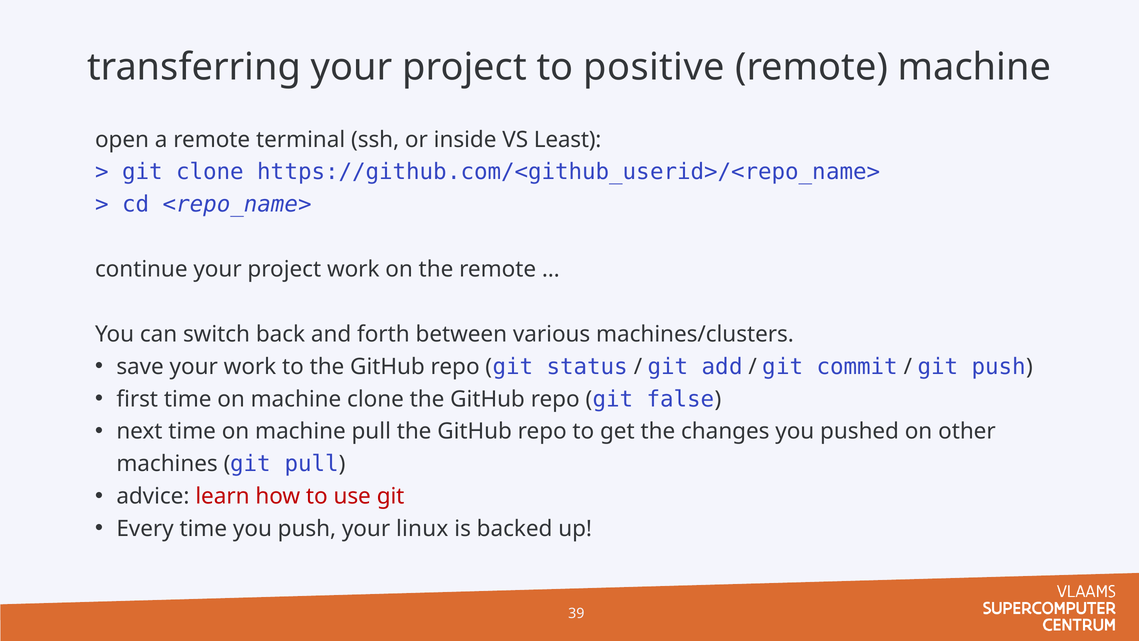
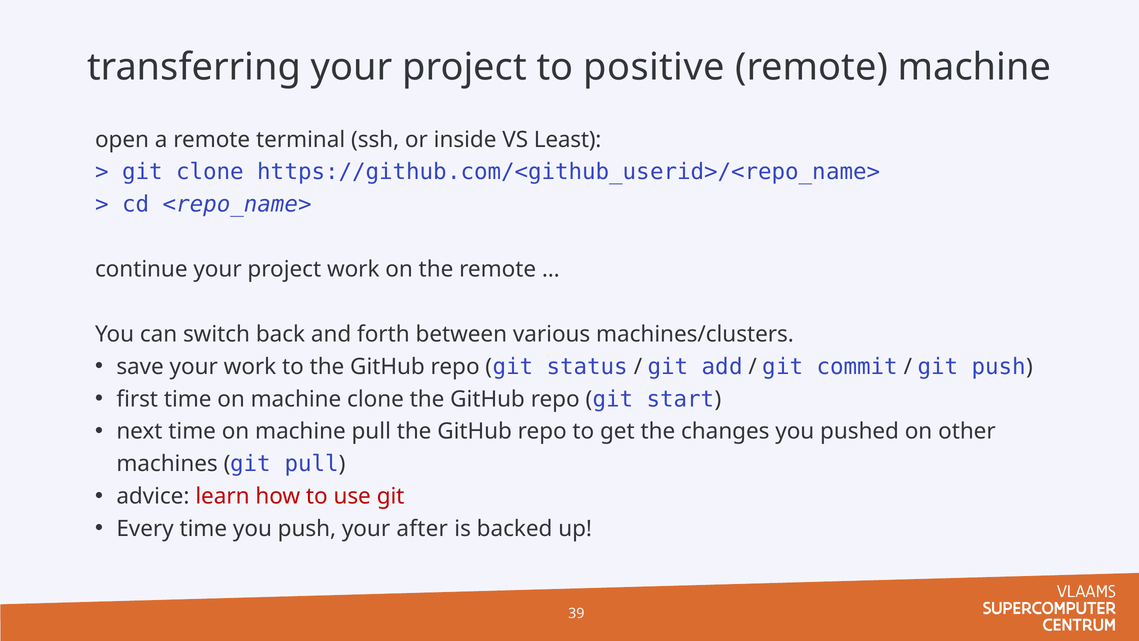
false: false -> start
linux: linux -> after
